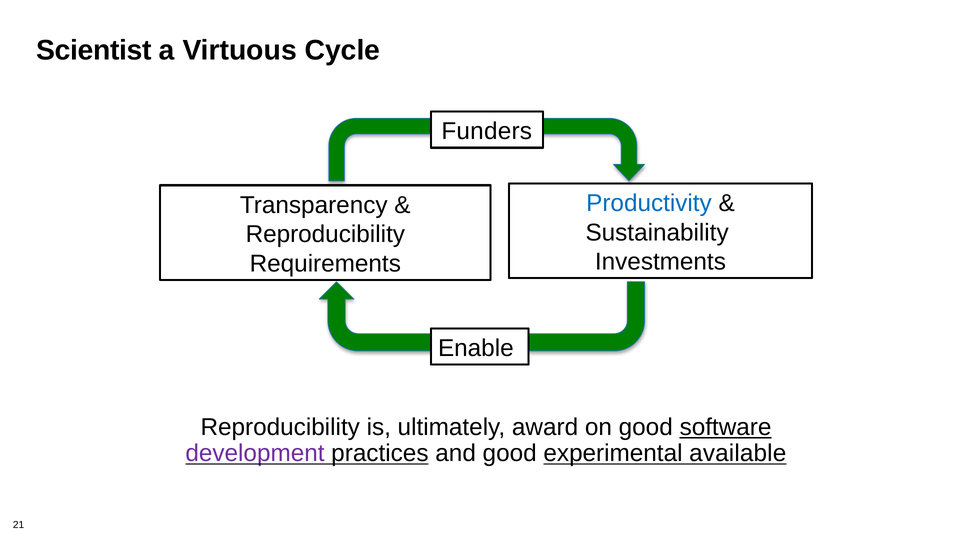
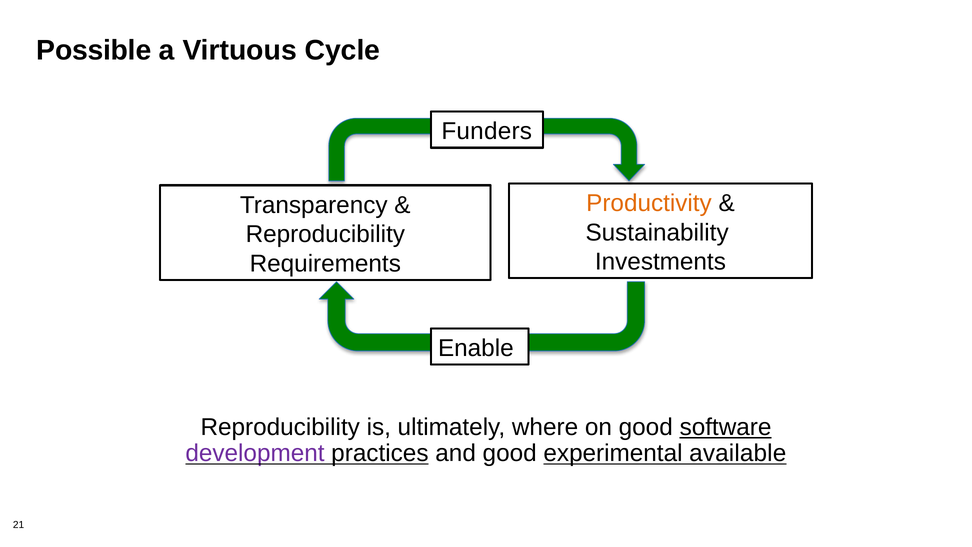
Scientist: Scientist -> Possible
Productivity colour: blue -> orange
award: award -> where
